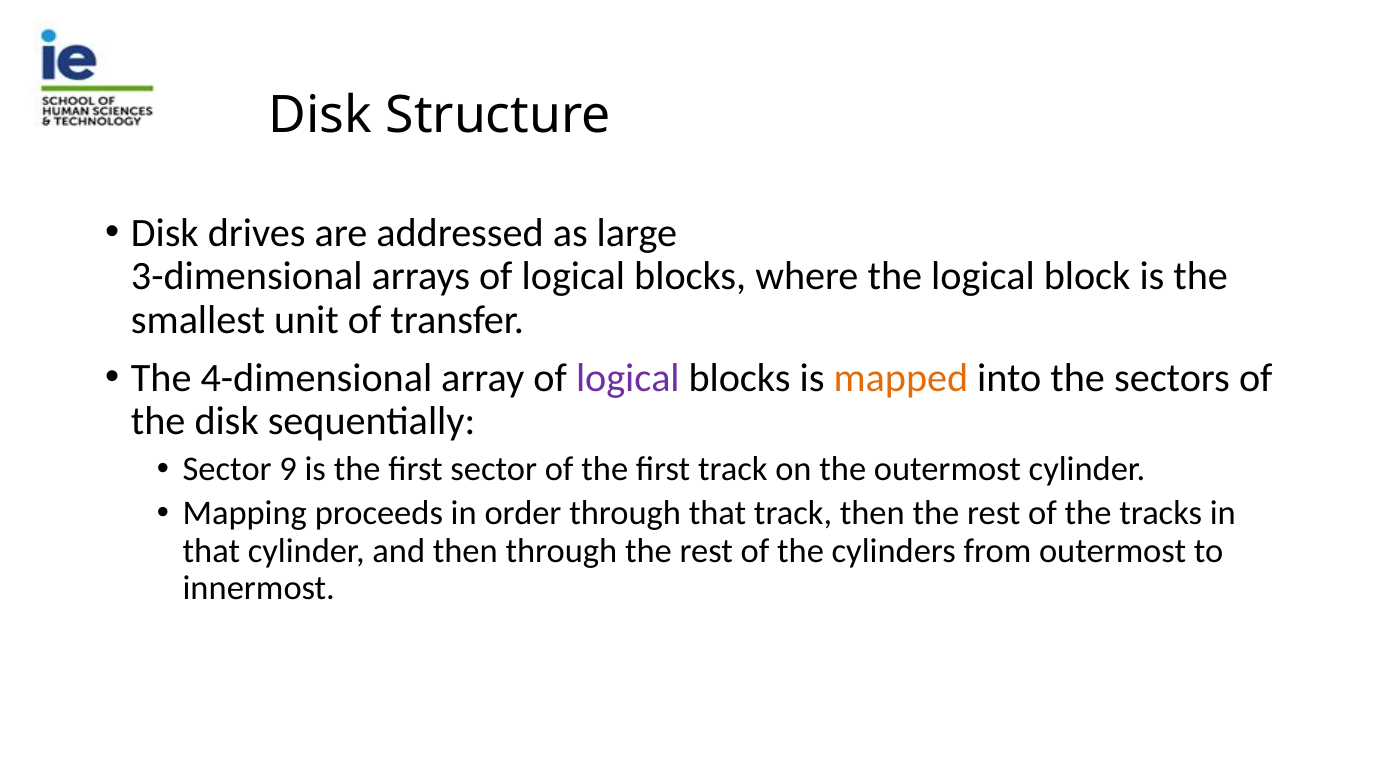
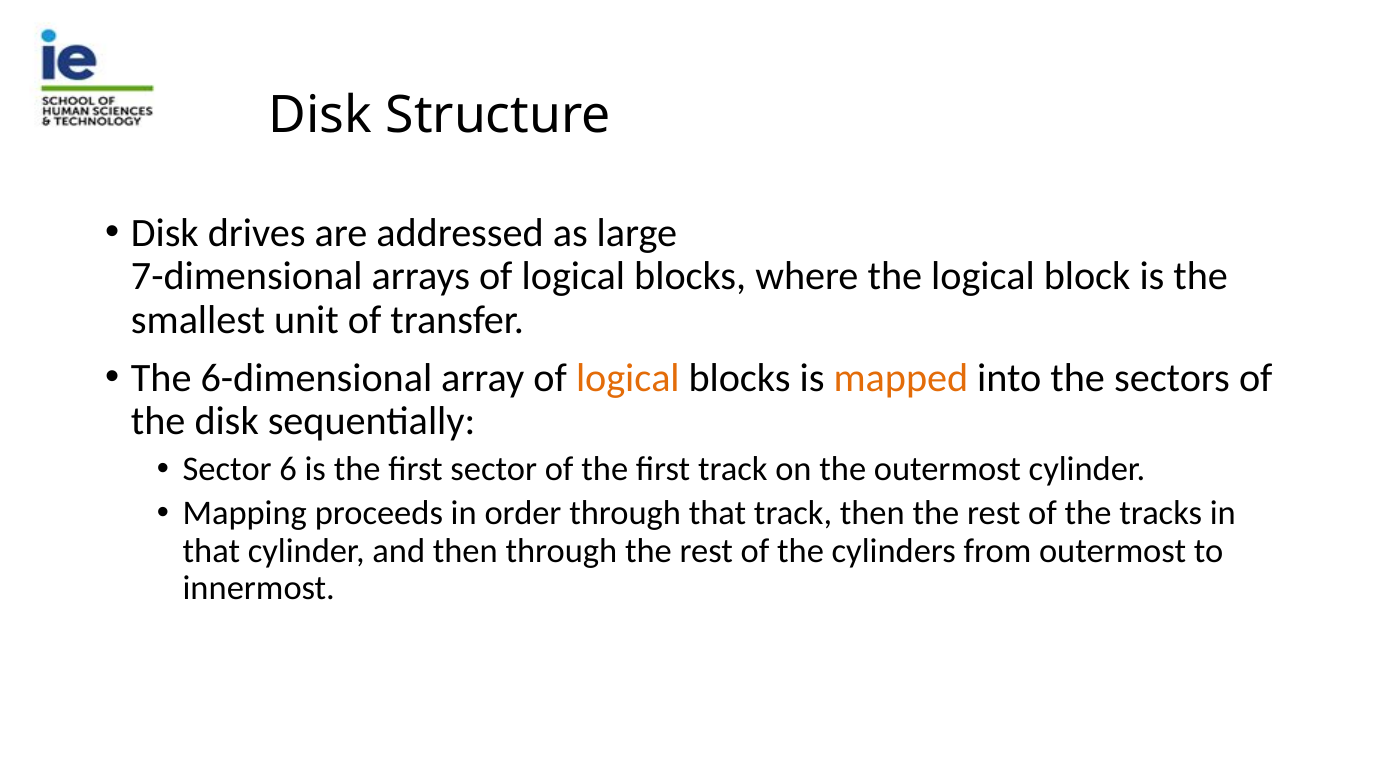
3-dimensional: 3-dimensional -> 7-dimensional
4-dimensional: 4-dimensional -> 6-dimensional
logical at (628, 378) colour: purple -> orange
9: 9 -> 6
